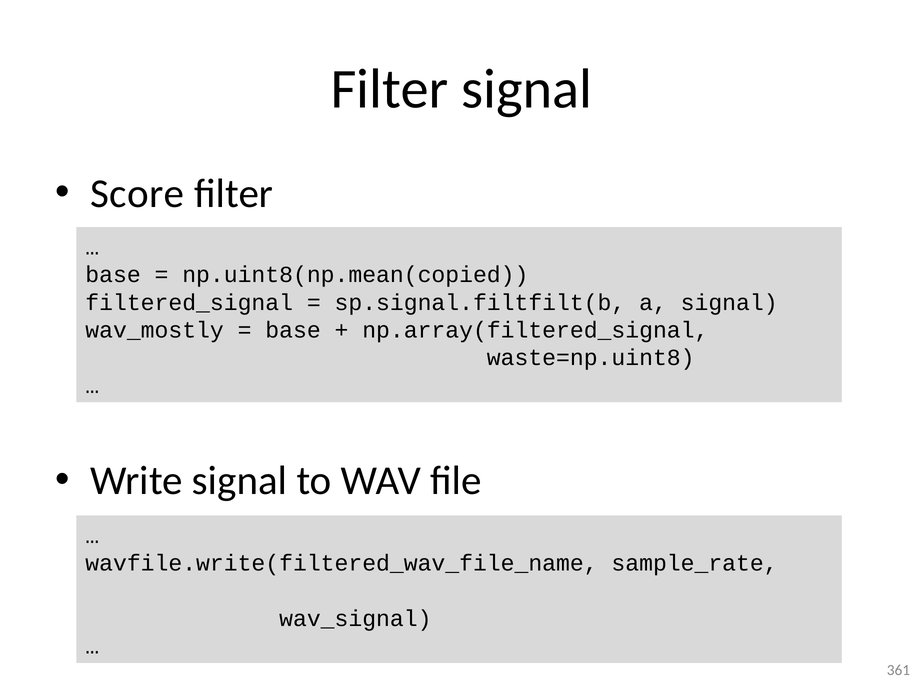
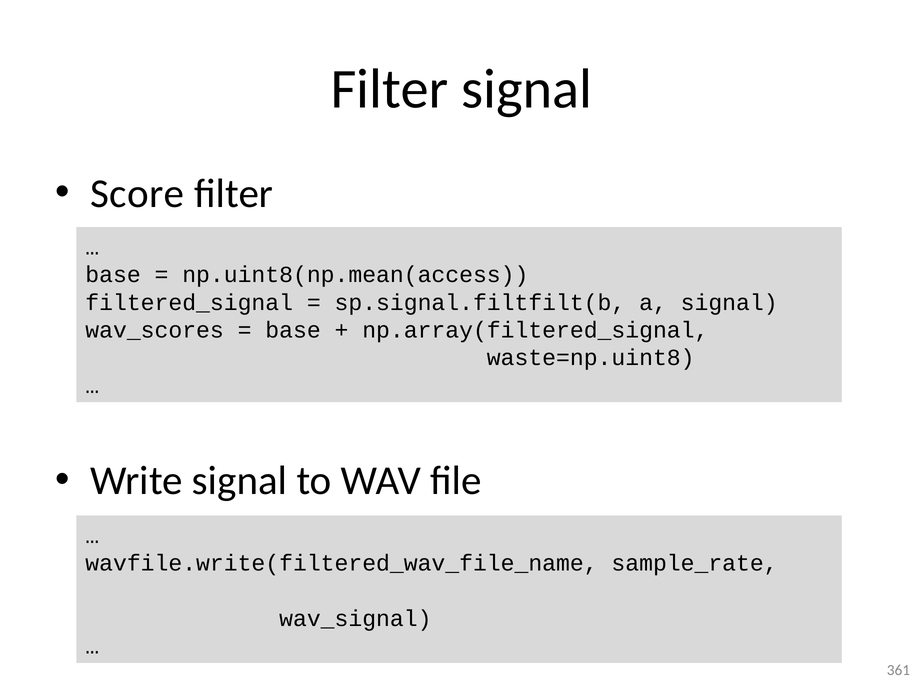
np.uint8(np.mean(copied: np.uint8(np.mean(copied -> np.uint8(np.mean(access
wav_mostly: wav_mostly -> wav_scores
